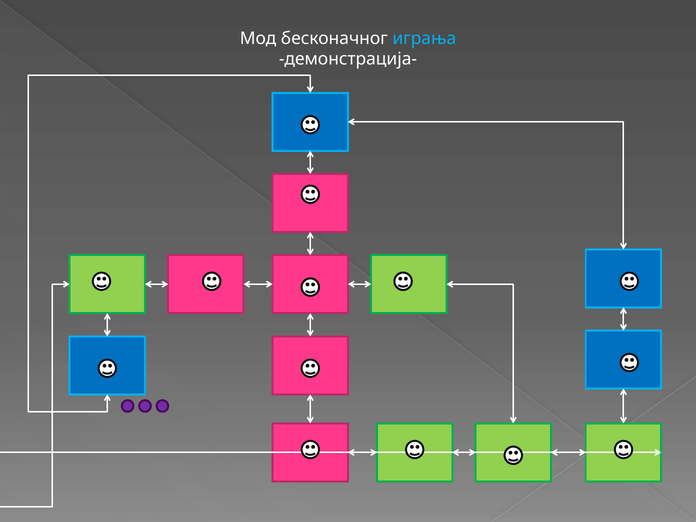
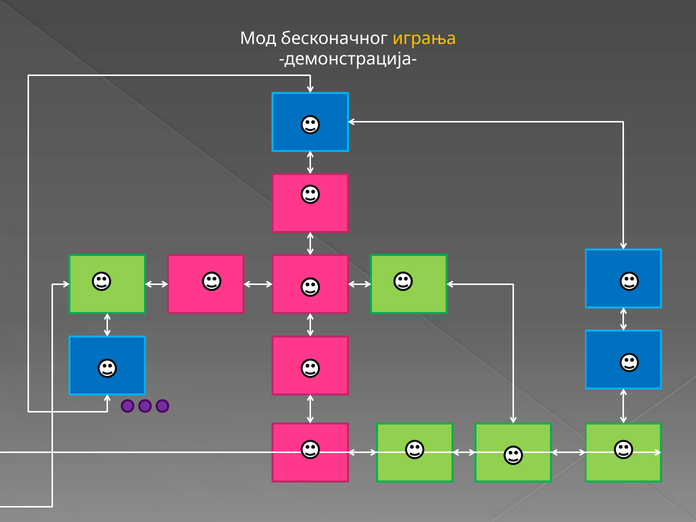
играња colour: light blue -> yellow
